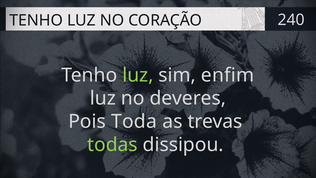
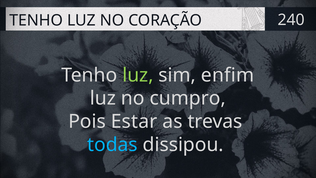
deveres: deveres -> cumpro
Toda: Toda -> Estar
todas colour: light green -> light blue
